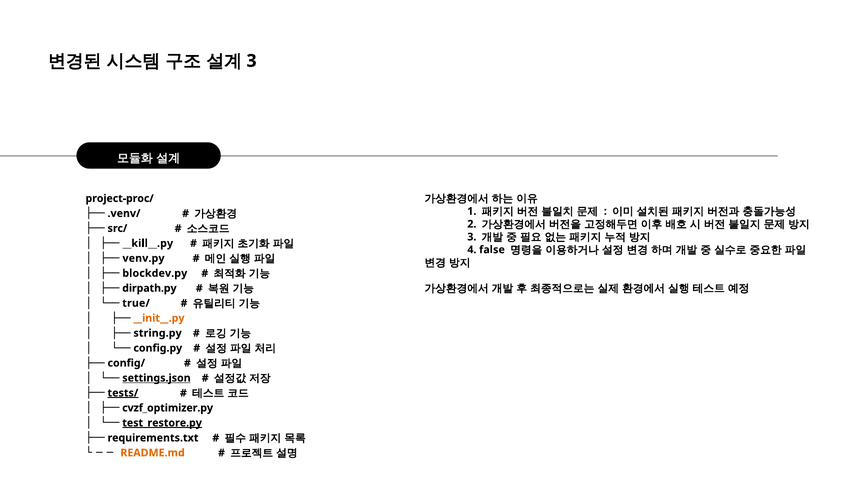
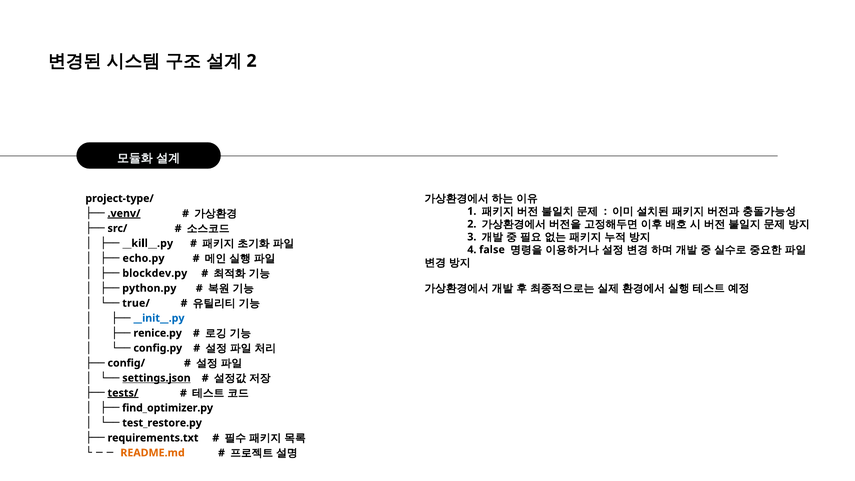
3 at (252, 61): 3 -> 2
project-proc/: project-proc/ -> project-type/
.venv/ underline: none -> present
venv.py: venv.py -> echo.py
dirpath.py: dirpath.py -> python.py
__init__.py colour: orange -> blue
string.py: string.py -> renice.py
cvzf_optimizer.py: cvzf_optimizer.py -> find_optimizer.py
test_restore.py underline: present -> none
